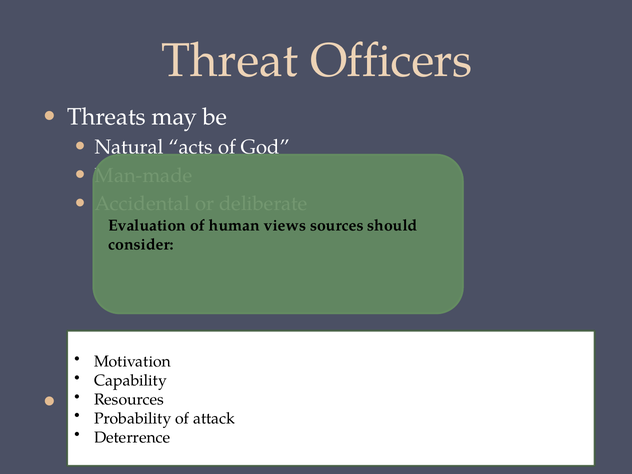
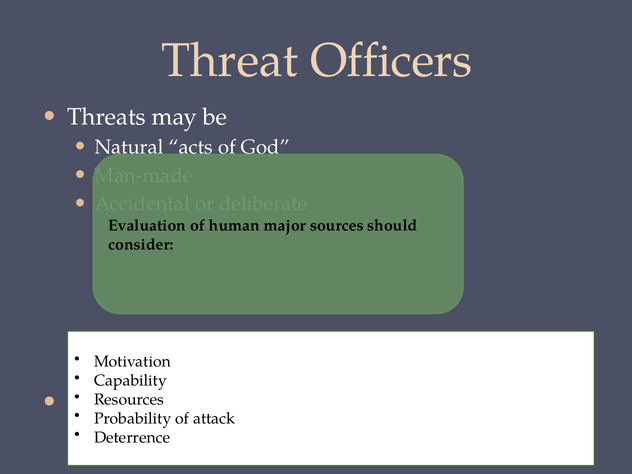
views: views -> major
